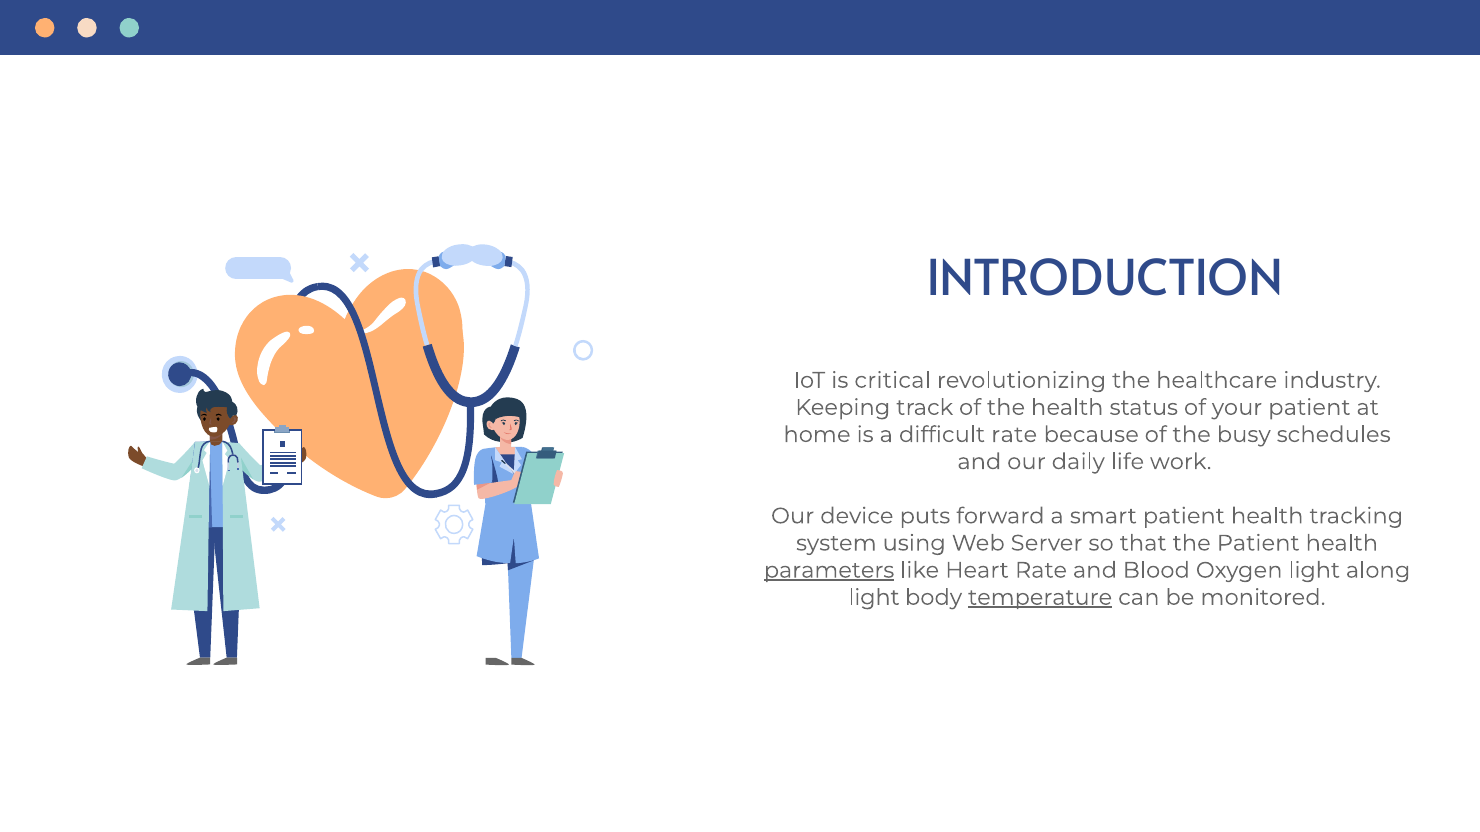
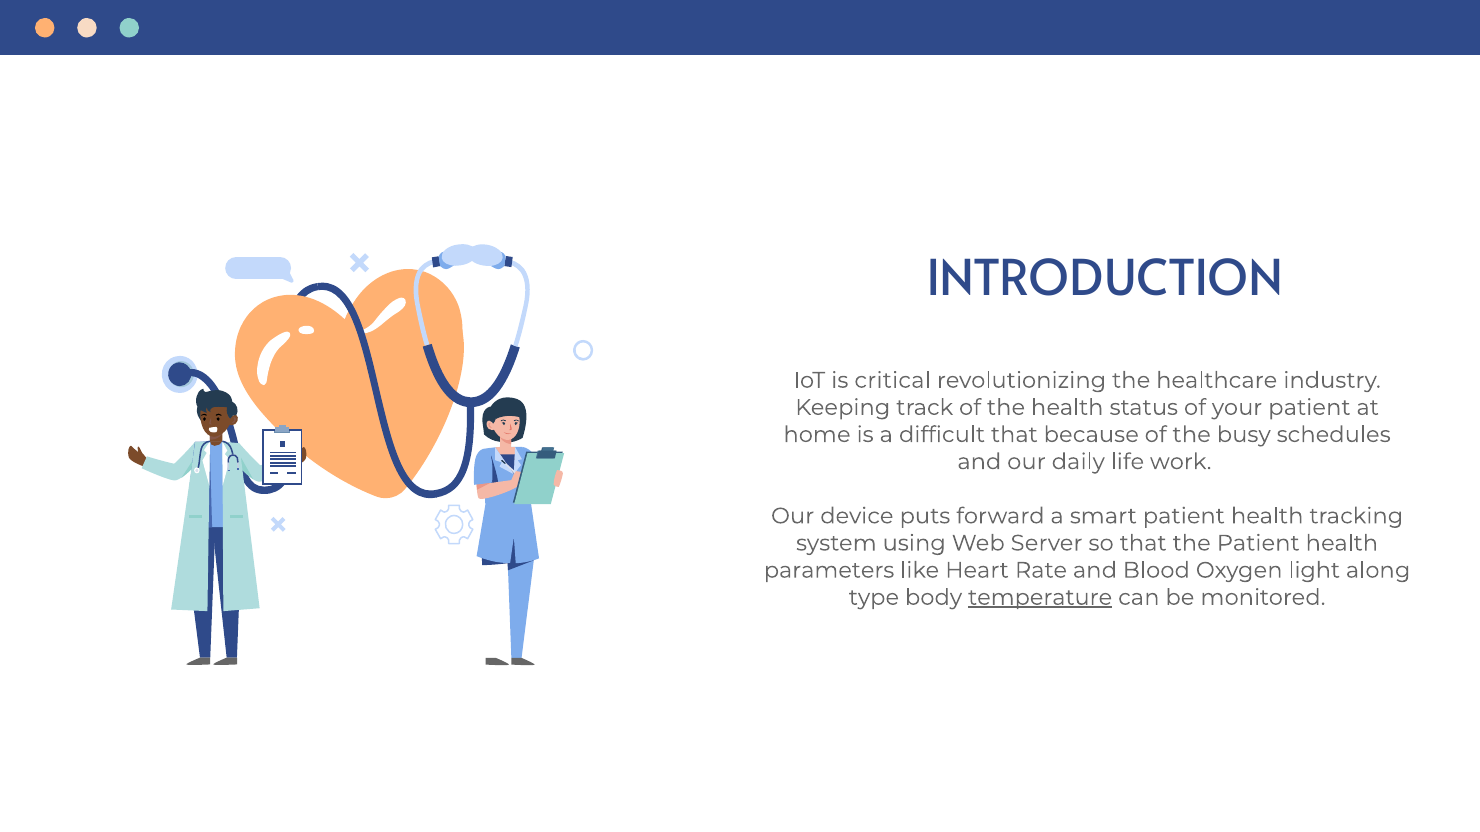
difficult rate: rate -> that
parameters underline: present -> none
light at (874, 598): light -> type
